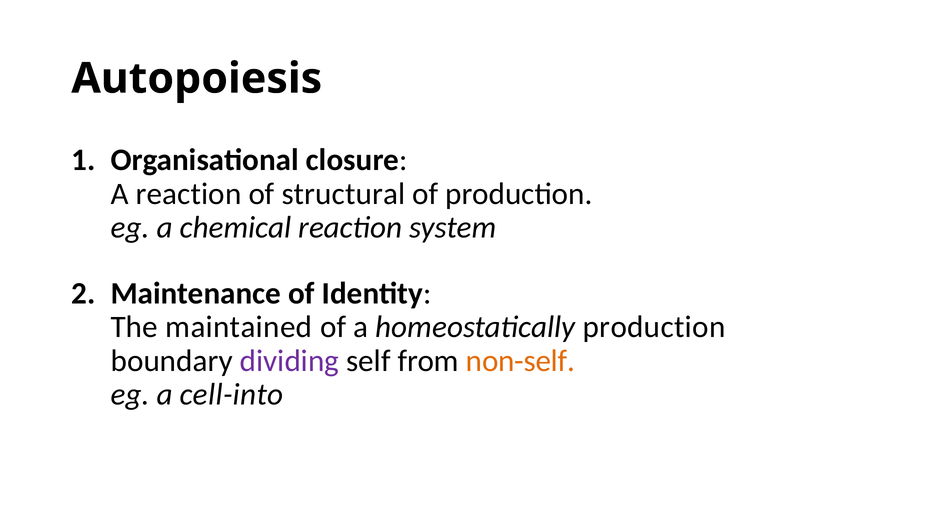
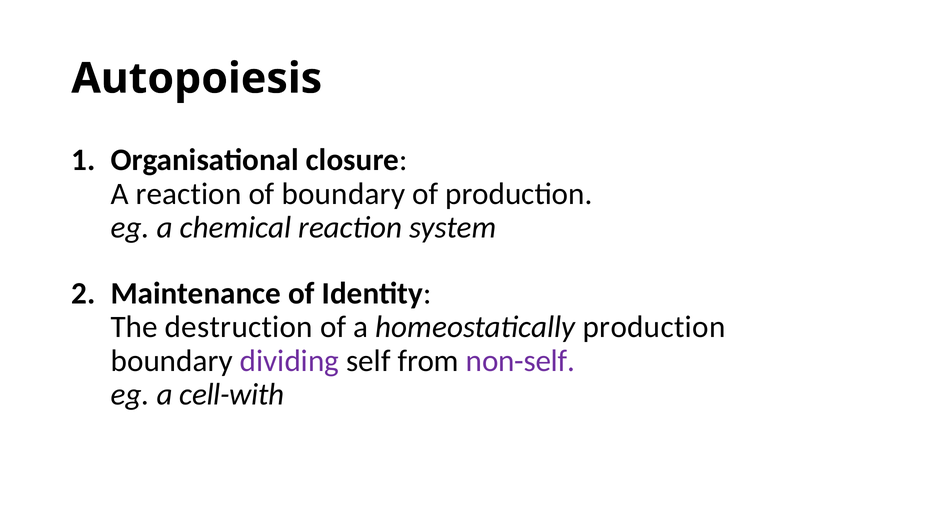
of structural: structural -> boundary
maintained: maintained -> destruction
non-self colour: orange -> purple
cell-into: cell-into -> cell-with
